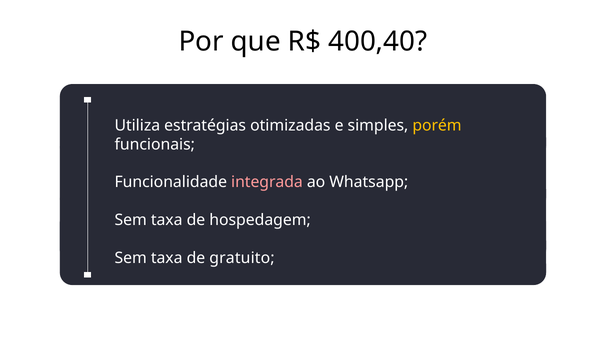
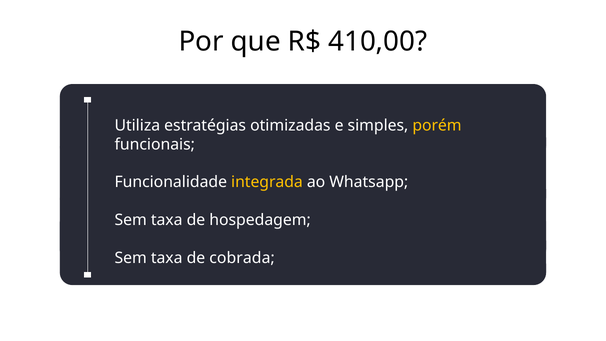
400,40: 400,40 -> 410,00
integrada colour: pink -> yellow
gratuito: gratuito -> cobrada
